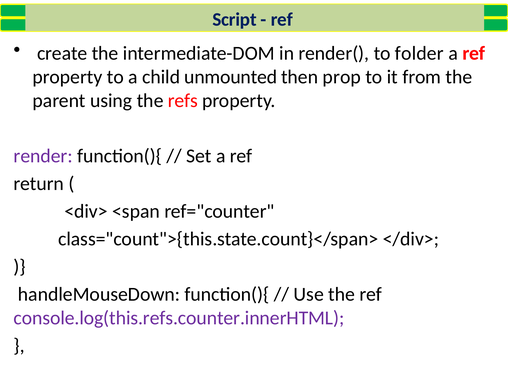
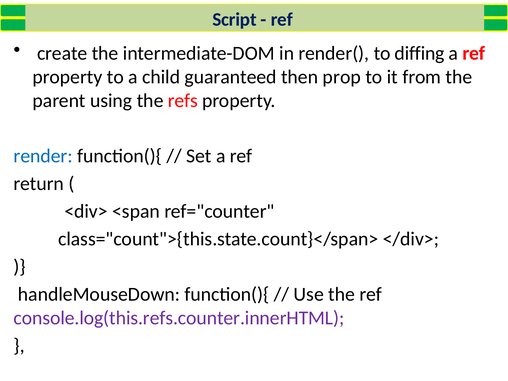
folder: folder -> diffing
unmounted: unmounted -> guaranteed
render colour: purple -> blue
